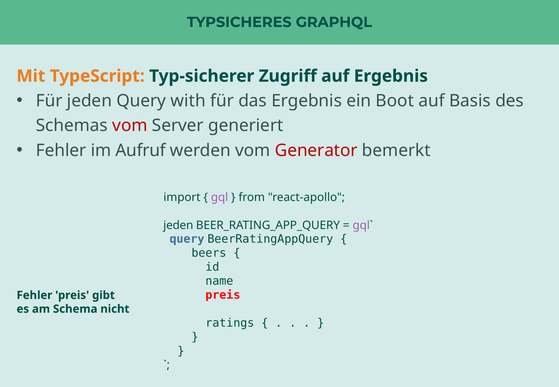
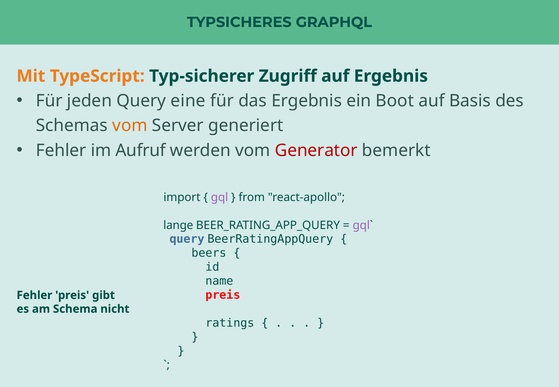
with: with -> eine
vom at (130, 126) colour: red -> orange
jeden at (178, 225): jeden -> lange
